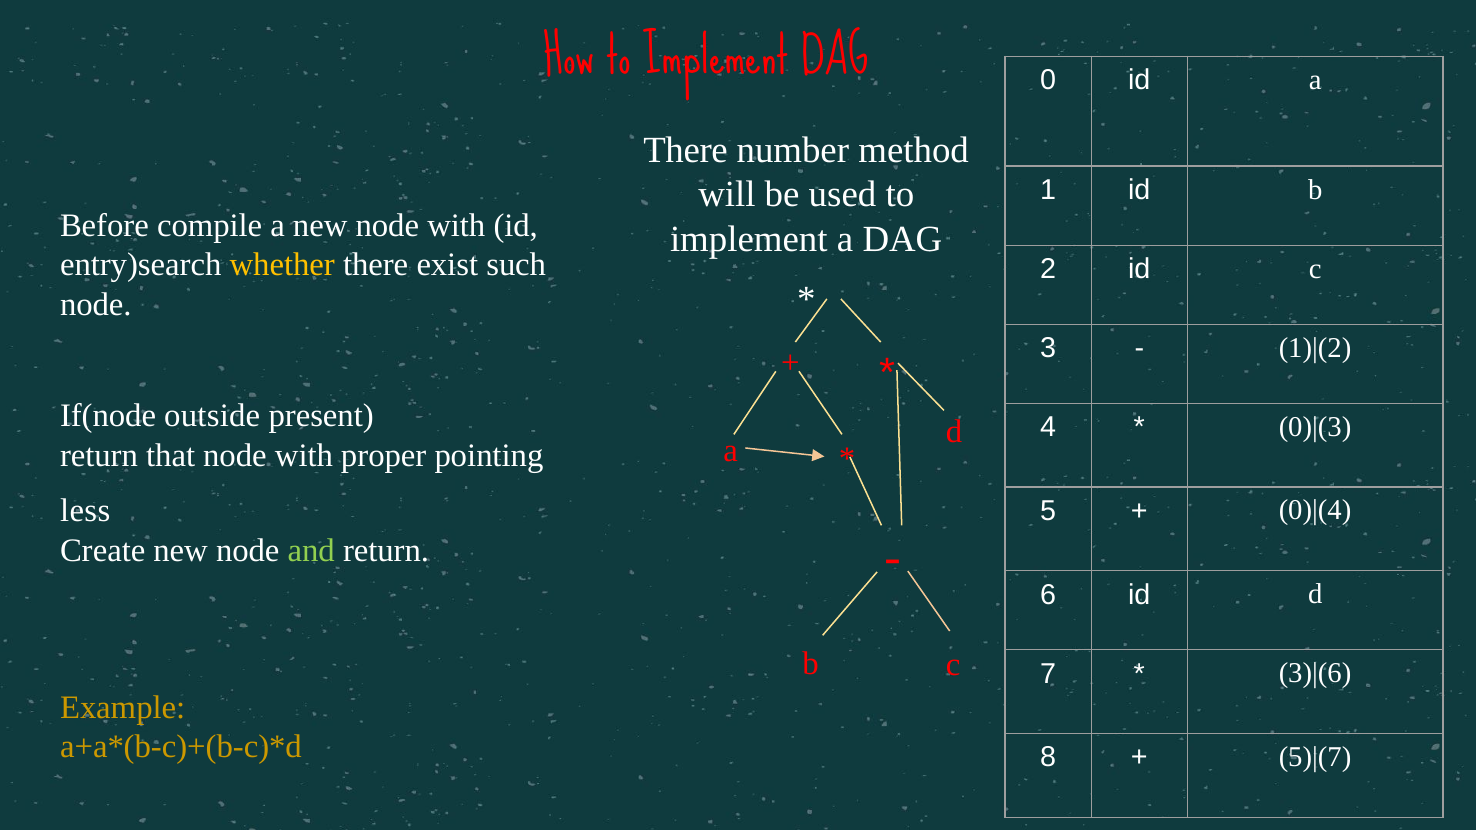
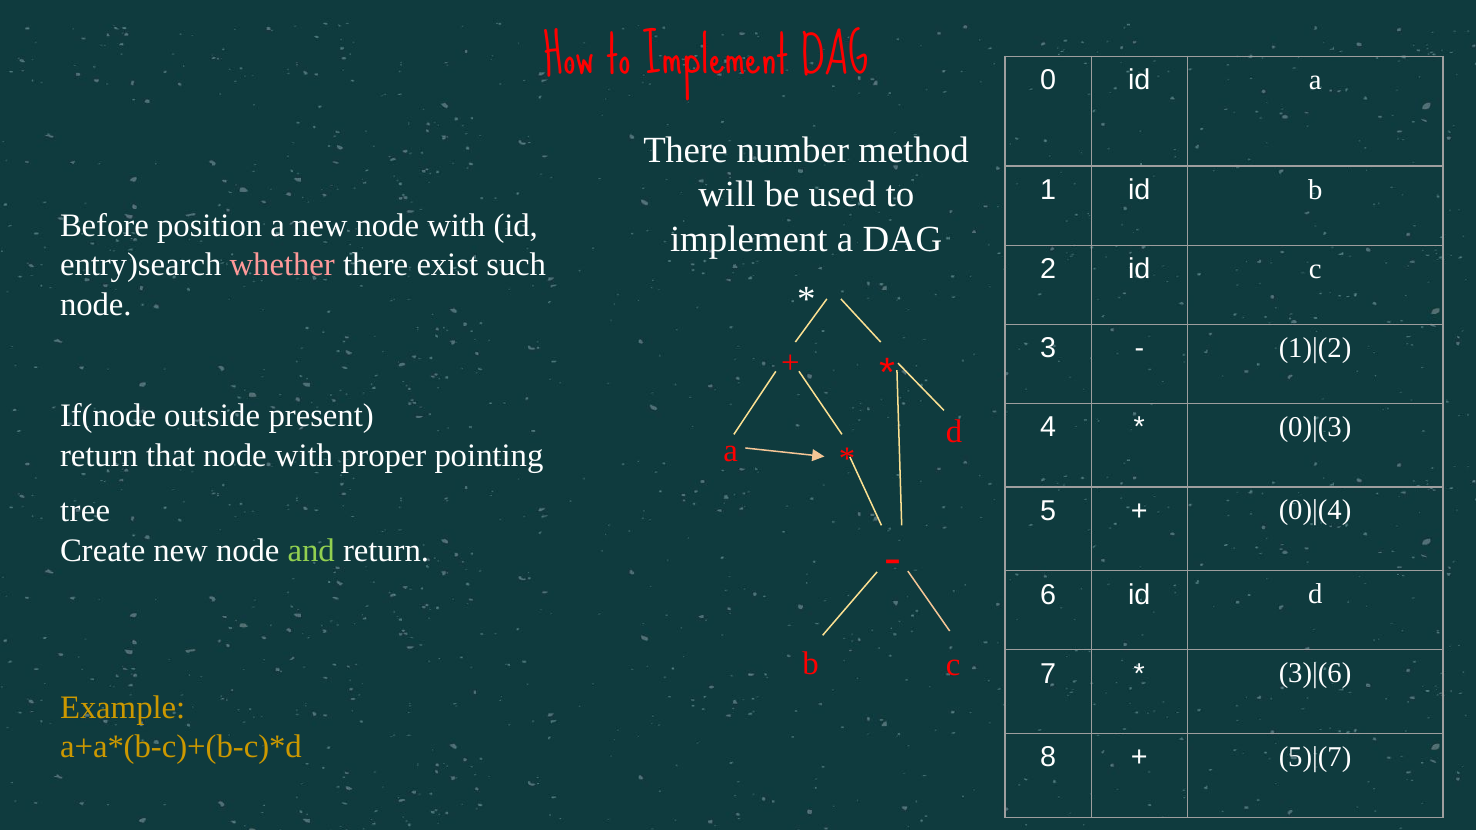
compile: compile -> position
whether colour: yellow -> pink
less: less -> tree
